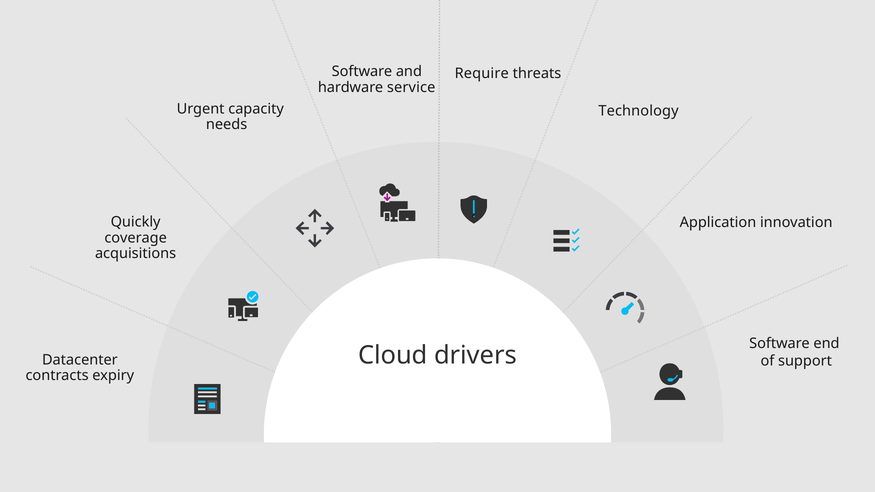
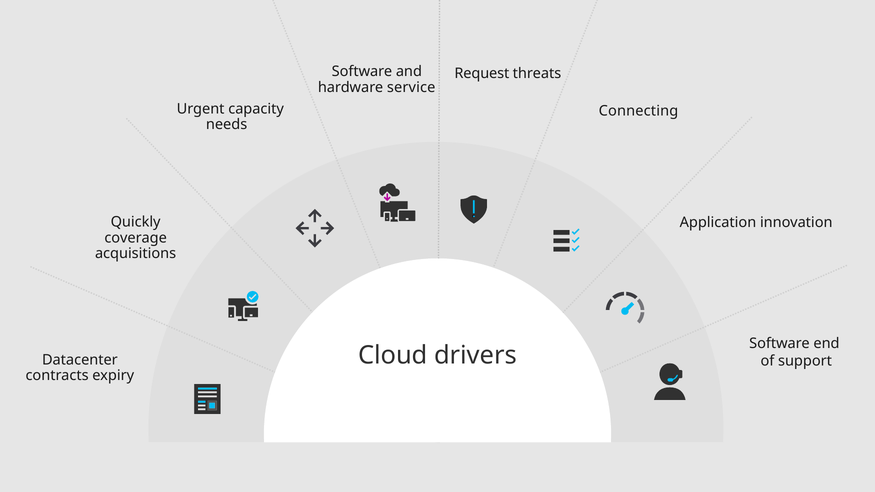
Require: Require -> Request
Technology: Technology -> Connecting
